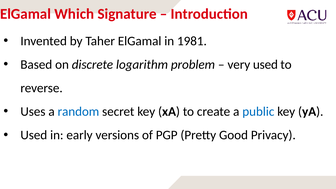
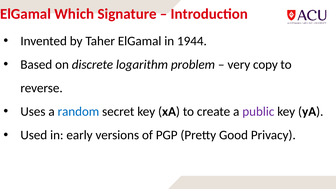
1981: 1981 -> 1944
very used: used -> copy
public colour: blue -> purple
